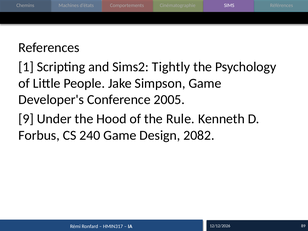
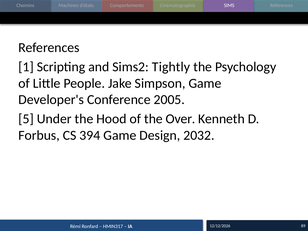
9: 9 -> 5
Rule: Rule -> Over
240: 240 -> 394
2082: 2082 -> 2032
